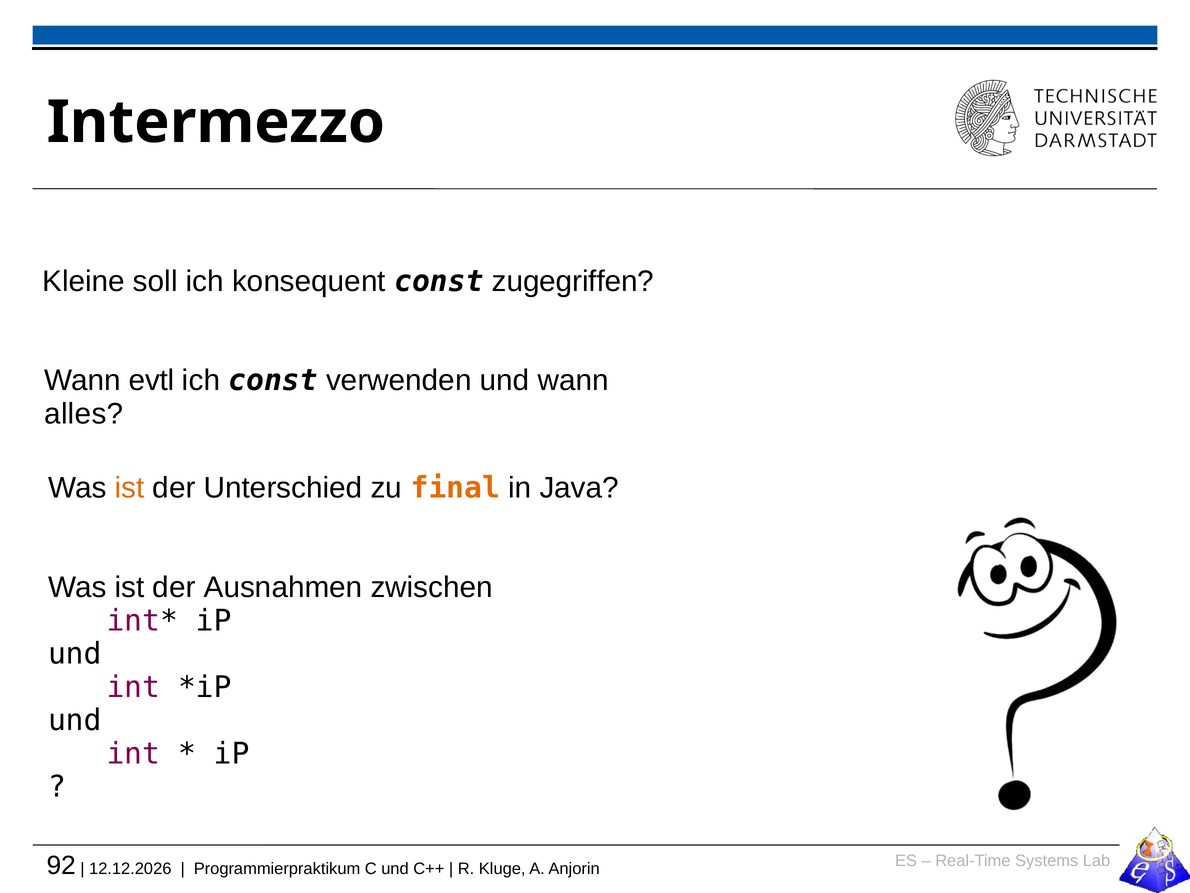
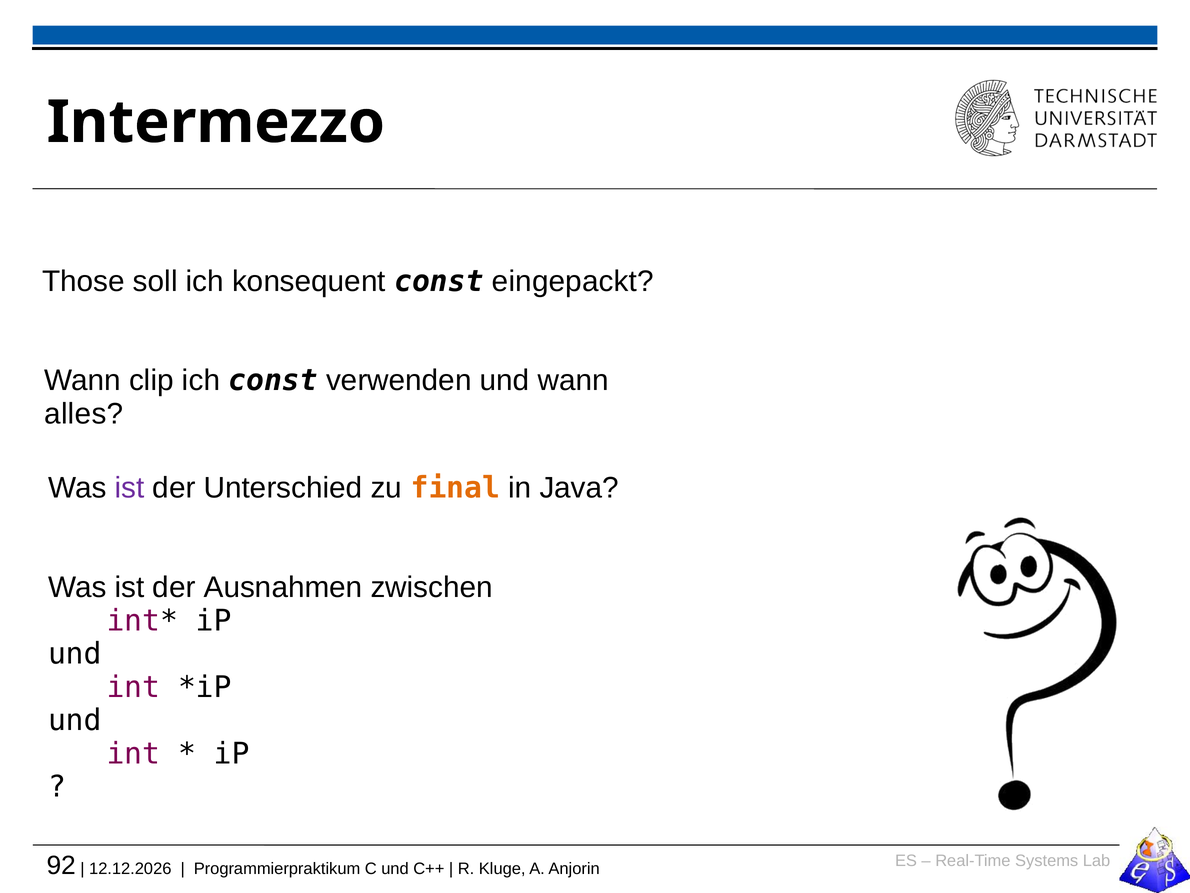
Kleine: Kleine -> Those
zugegriffen: zugegriffen -> eingepackt
evtl: evtl -> clip
ist at (129, 488) colour: orange -> purple
